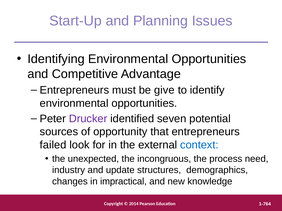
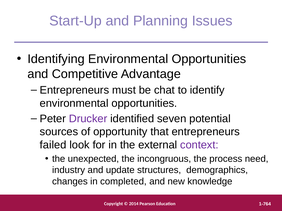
give: give -> chat
context colour: blue -> purple
impractical: impractical -> completed
